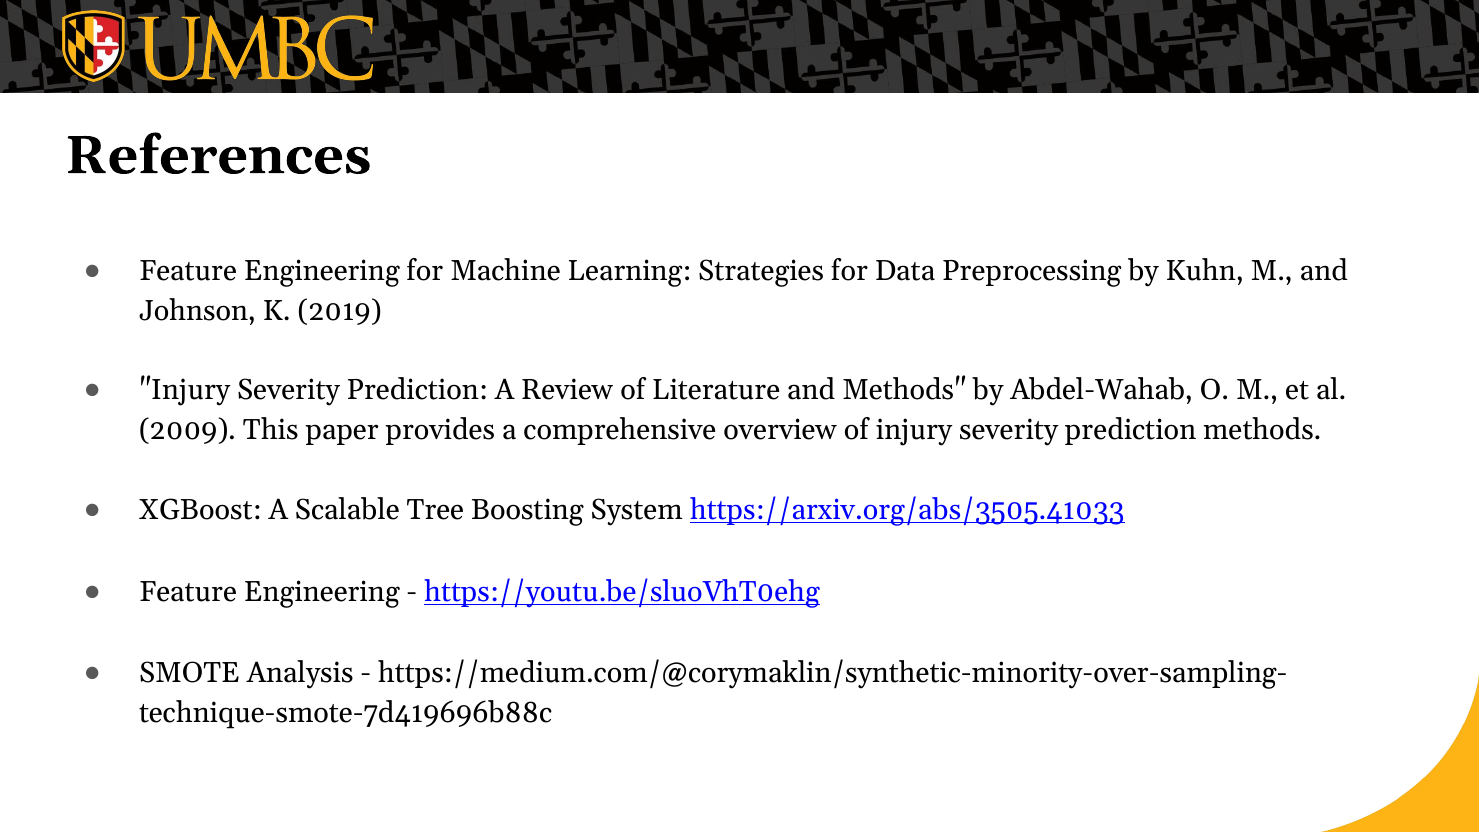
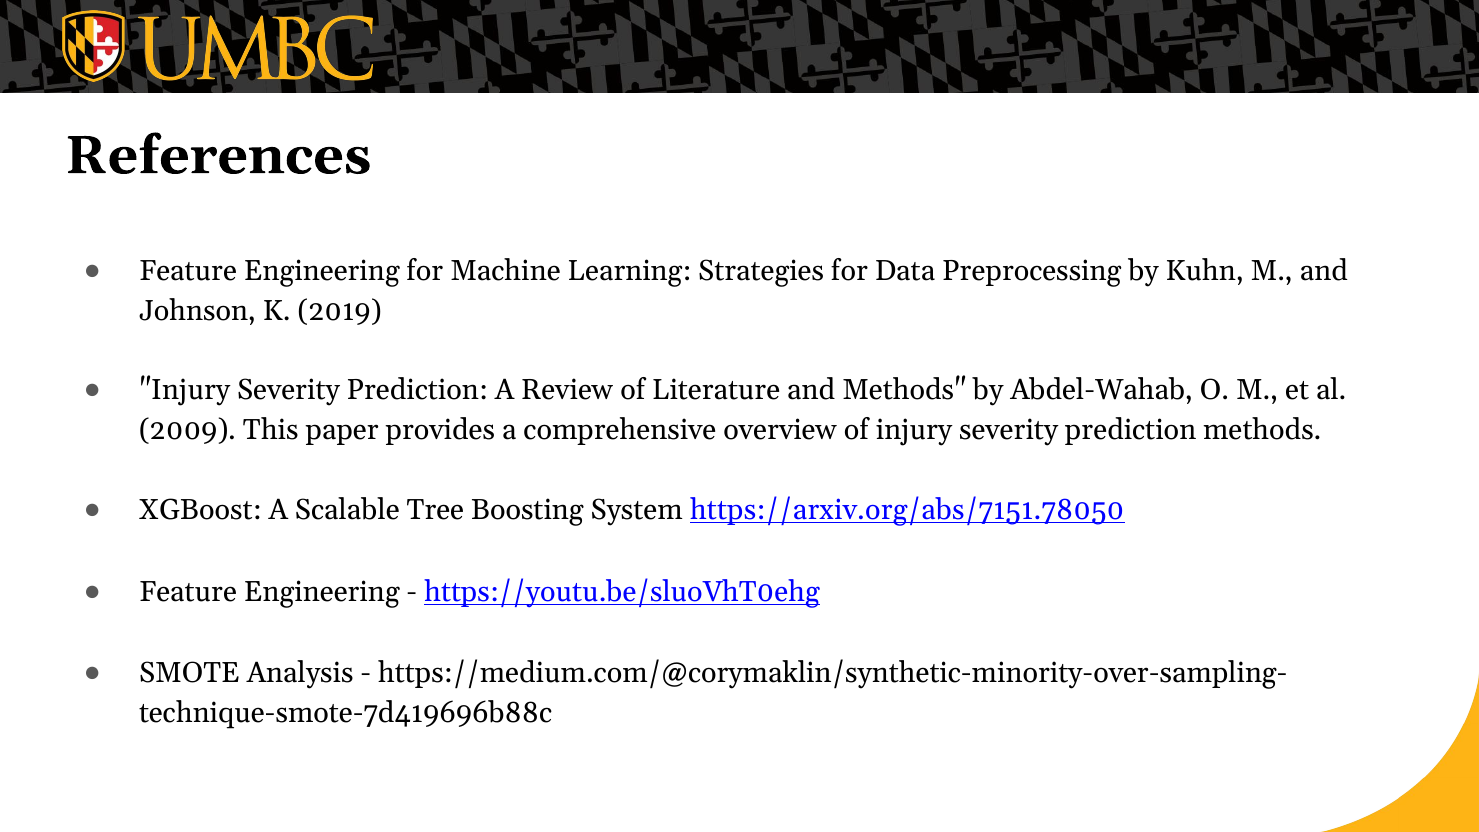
https://arxiv.org/abs/3505.41033: https://arxiv.org/abs/3505.41033 -> https://arxiv.org/abs/7151.78050
